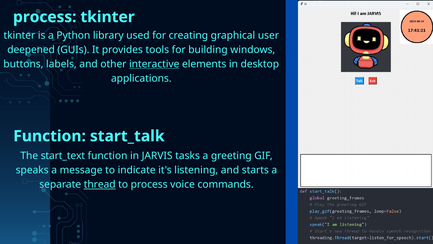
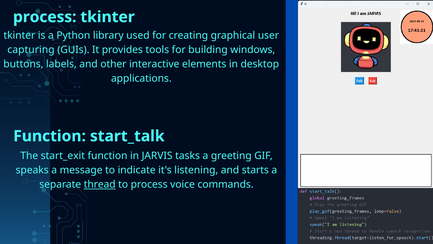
deepened: deepened -> capturing
interactive underline: present -> none
start_text: start_text -> start_exit
